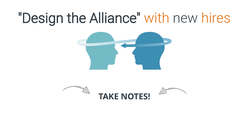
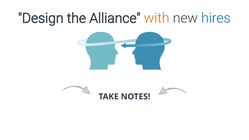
hires colour: orange -> blue
